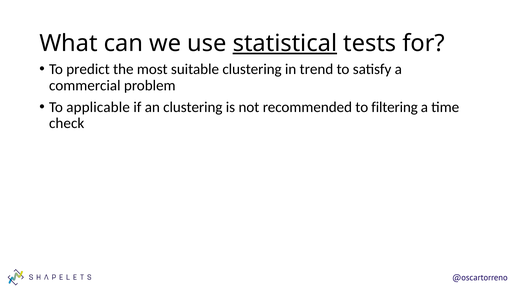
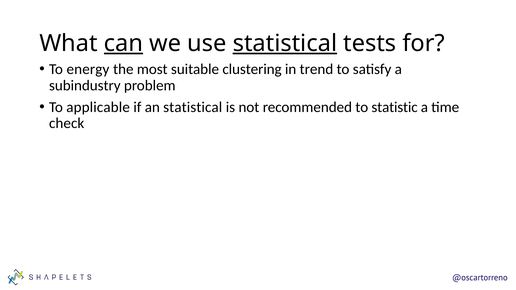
can underline: none -> present
predict: predict -> energy
commercial: commercial -> subindustry
an clustering: clustering -> statistical
filtering: filtering -> statistic
